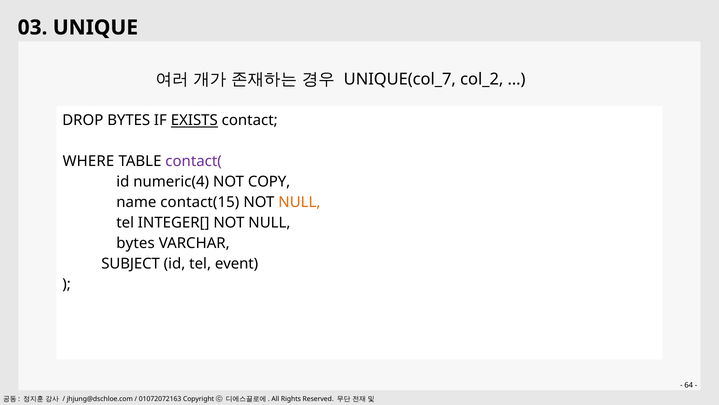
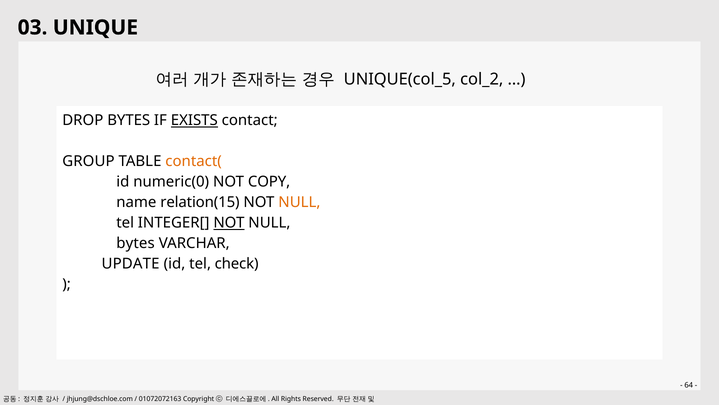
UNIQUE(col_7: UNIQUE(col_7 -> UNIQUE(col_5
WHERE: WHERE -> GROUP
contact( colour: purple -> orange
numeric(4: numeric(4 -> numeric(0
contact(15: contact(15 -> relation(15
NOT at (229, 223) underline: none -> present
SUBJECT: SUBJECT -> UPDATE
event: event -> check
